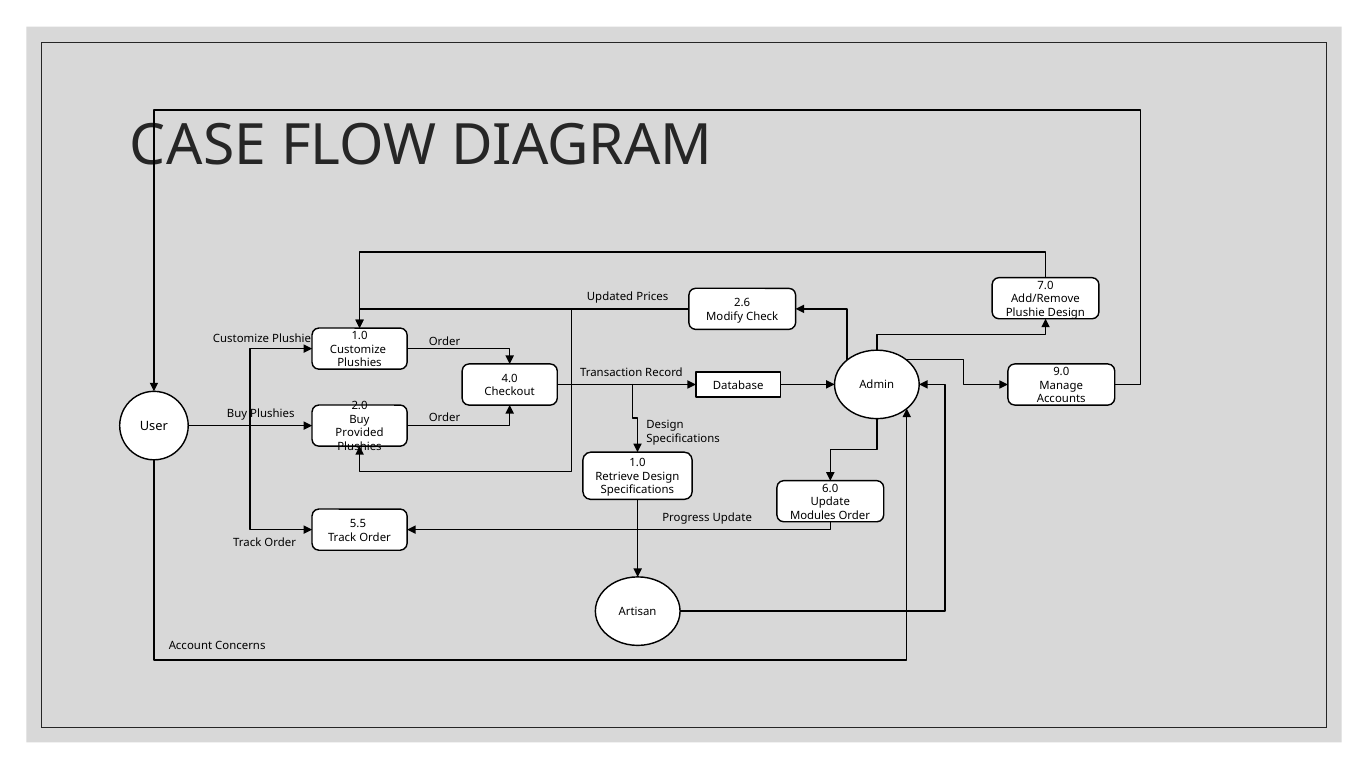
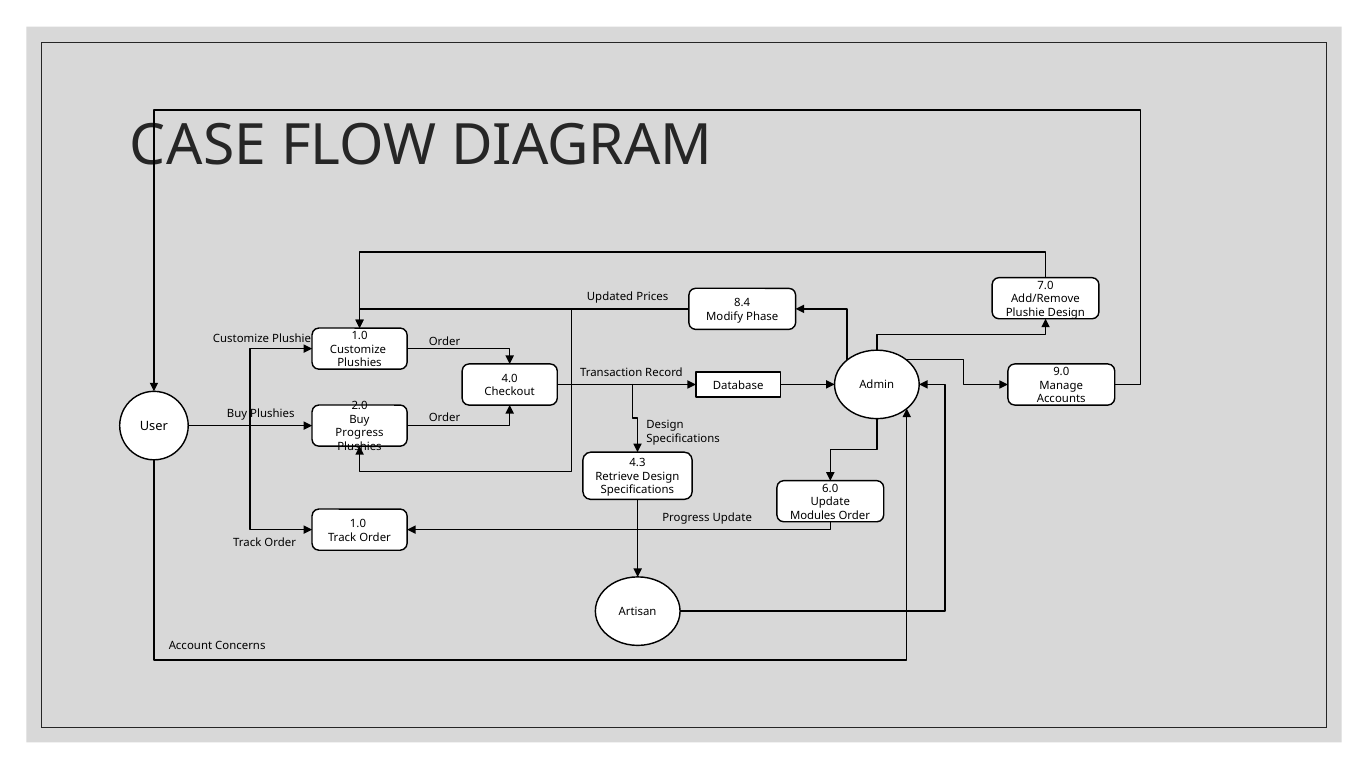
2.6: 2.6 -> 8.4
Check: Check -> Phase
Provided at (359, 433): Provided -> Progress
1.0 at (637, 463): 1.0 -> 4.3
5.5 at (358, 524): 5.5 -> 1.0
